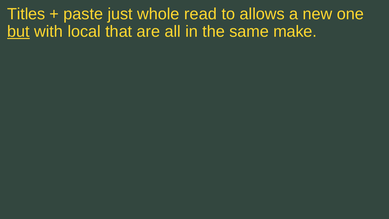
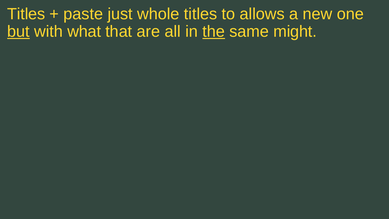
whole read: read -> titles
local: local -> what
the underline: none -> present
make: make -> might
